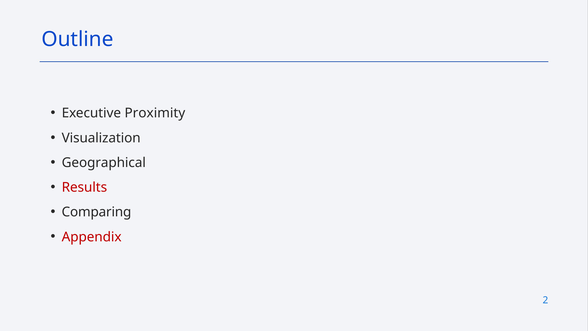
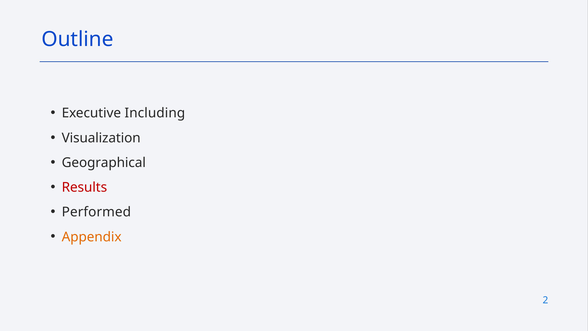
Proximity: Proximity -> Including
Comparing: Comparing -> Performed
Appendix colour: red -> orange
